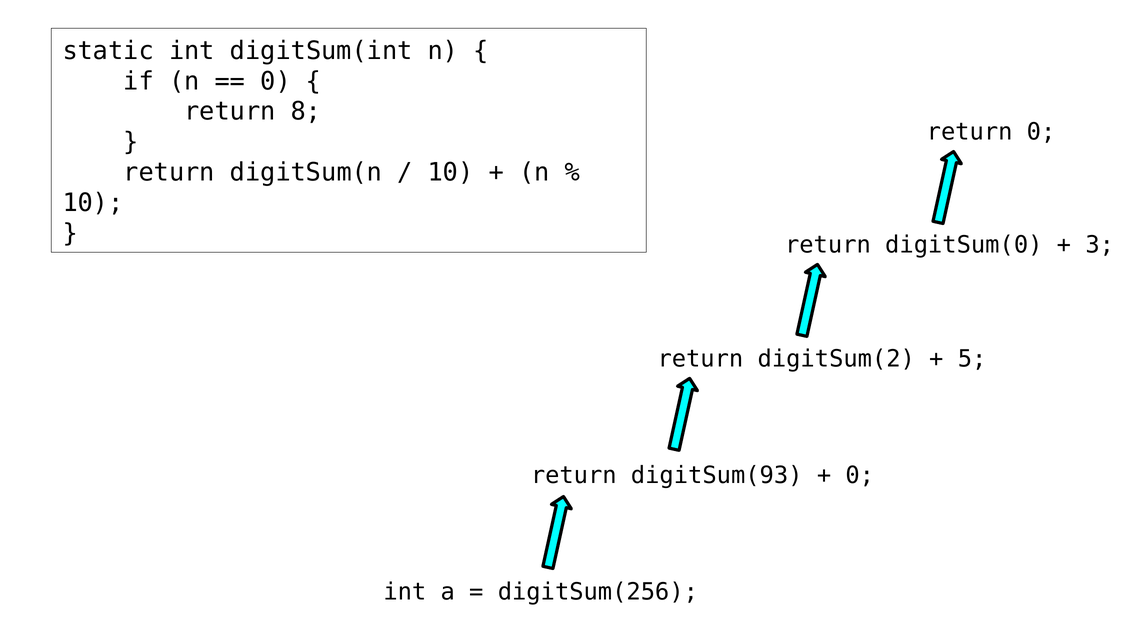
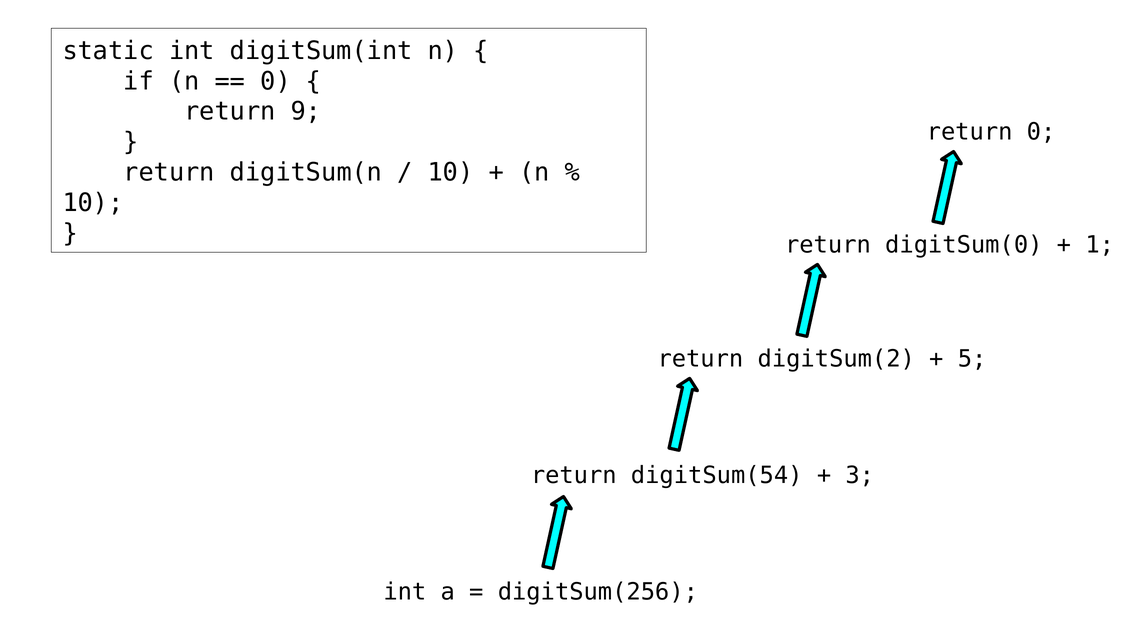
8: 8 -> 9
3: 3 -> 1
digitSum(93: digitSum(93 -> digitSum(54
0 at (860, 475): 0 -> 3
